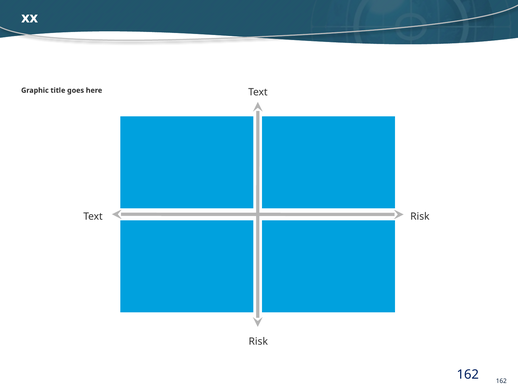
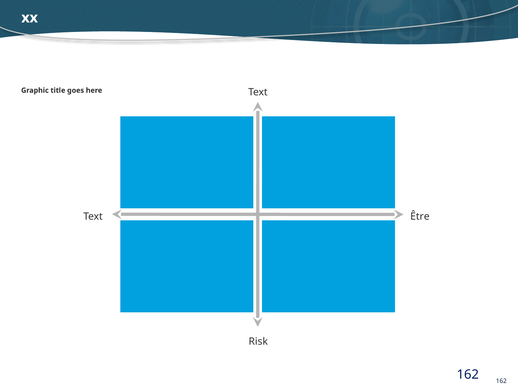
Risk at (420, 216): Risk -> Être
